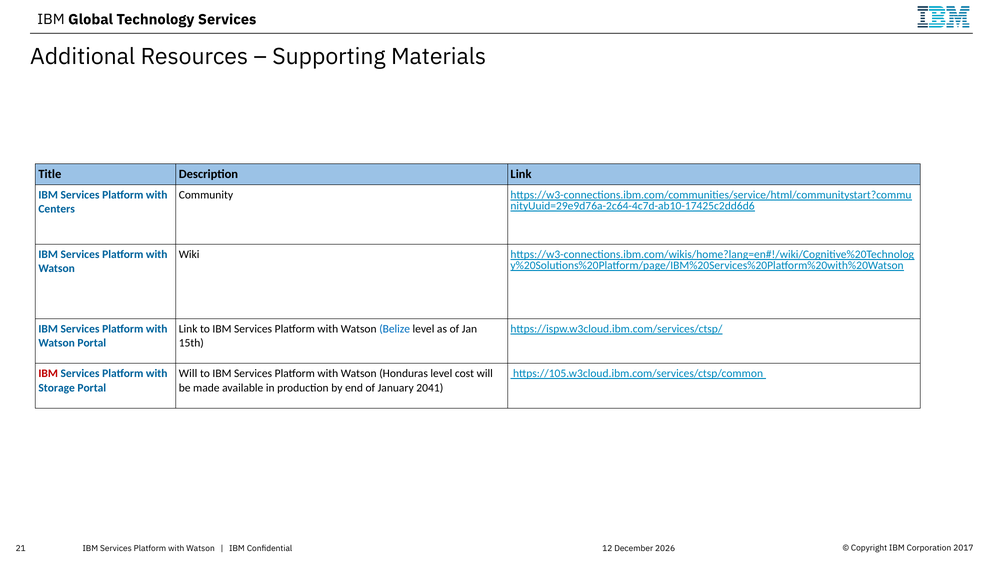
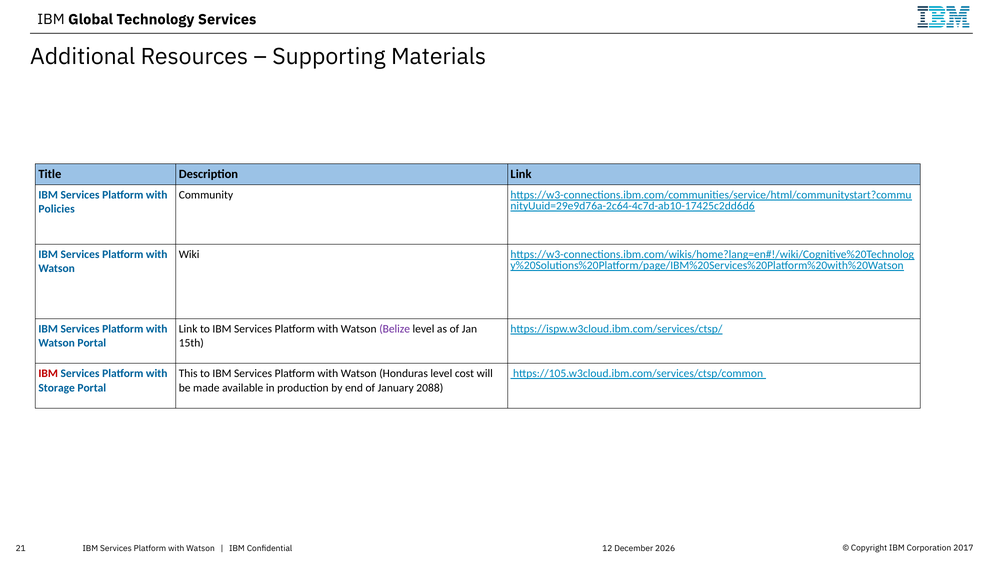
Centers: Centers -> Policies
Belize colour: blue -> purple
Will at (188, 374): Will -> This
2041: 2041 -> 2088
